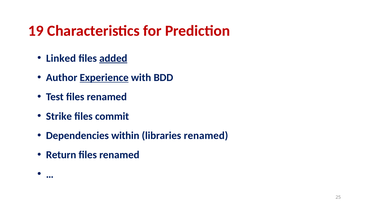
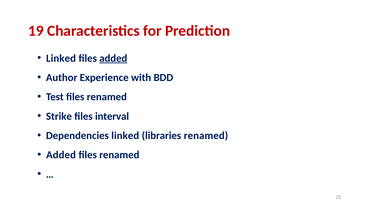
Experience underline: present -> none
commit: commit -> interval
Dependencies within: within -> linked
Return at (61, 155): Return -> Added
